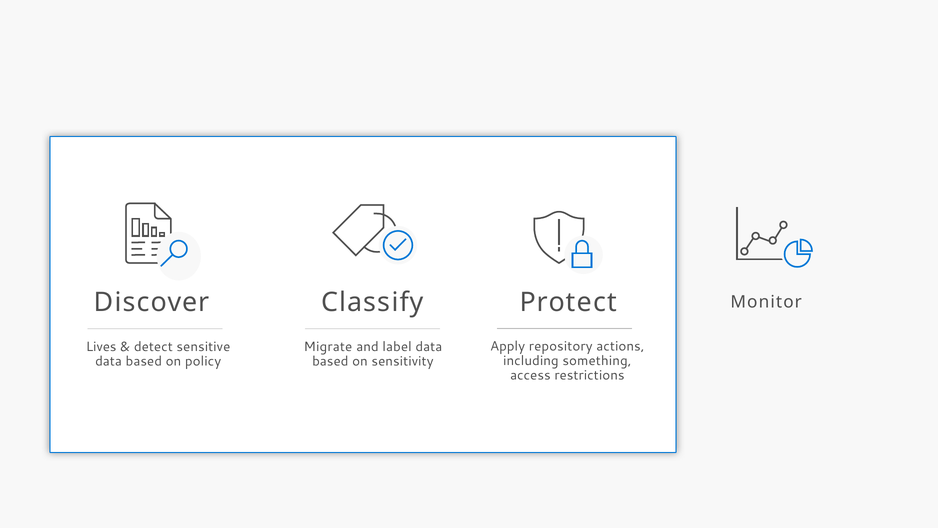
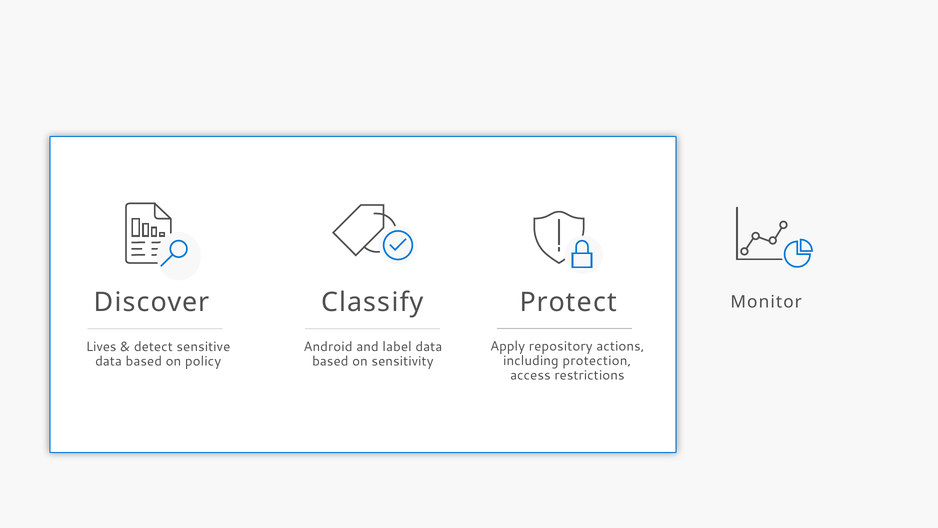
Migrate: Migrate -> Android
something: something -> protection
